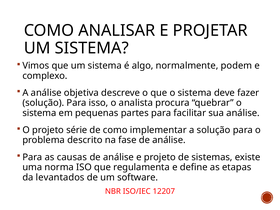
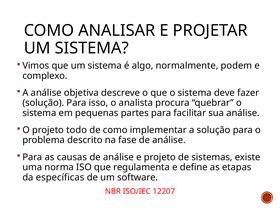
série: série -> todo
levantados: levantados -> específicas
